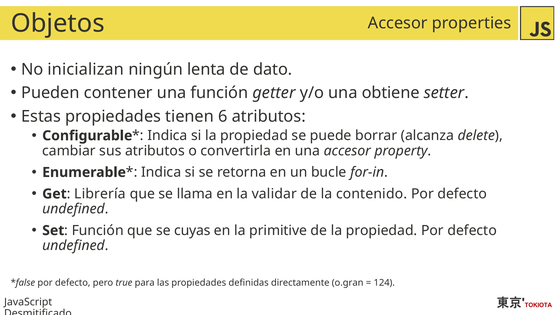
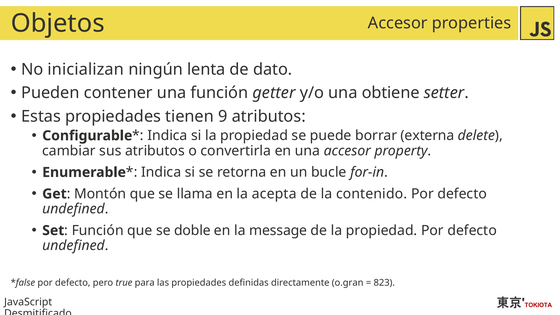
6: 6 -> 9
alcanza: alcanza -> externa
Librería: Librería -> Montón
validar: validar -> acepta
cuyas: cuyas -> doble
primitive: primitive -> message
124: 124 -> 823
